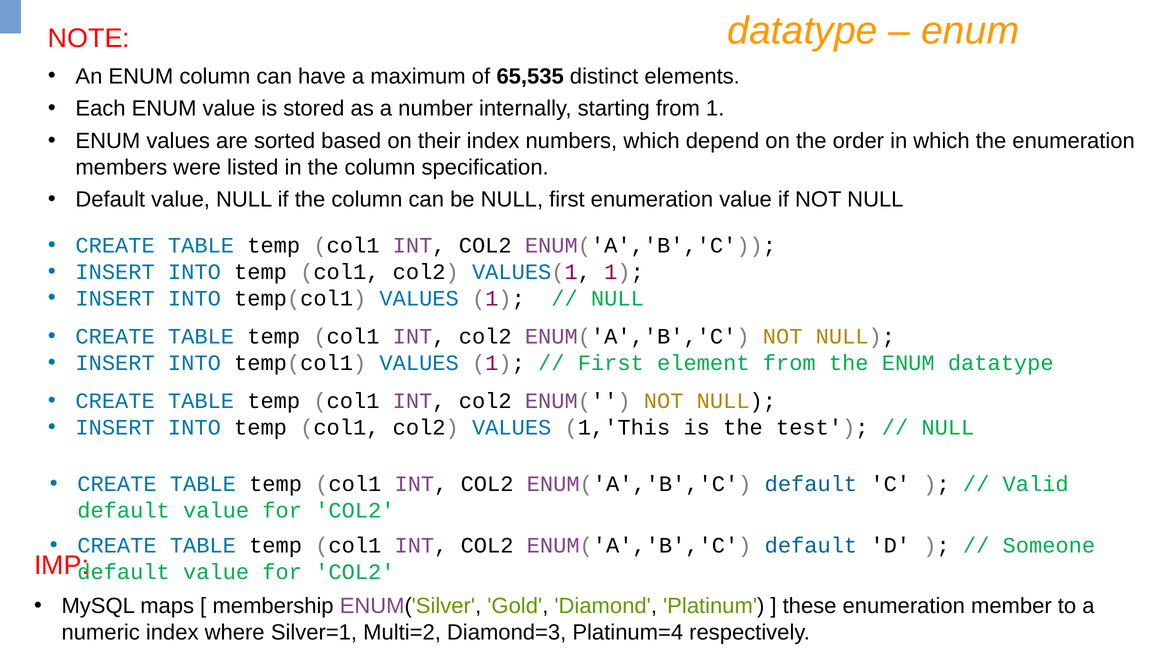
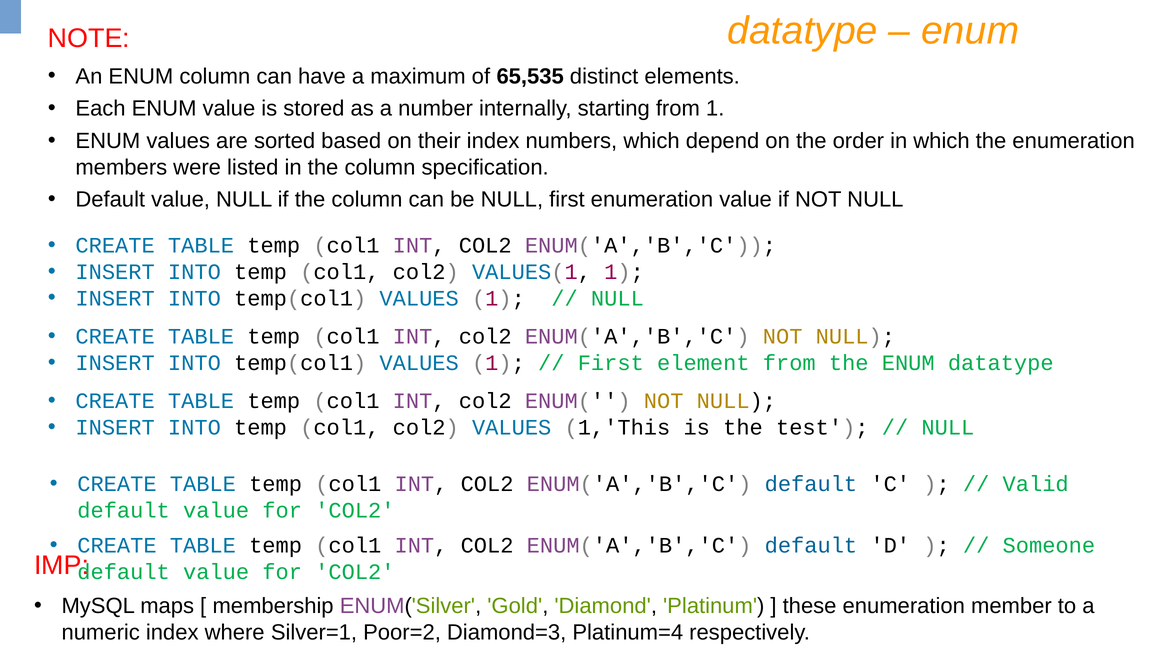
Multi=2: Multi=2 -> Poor=2
